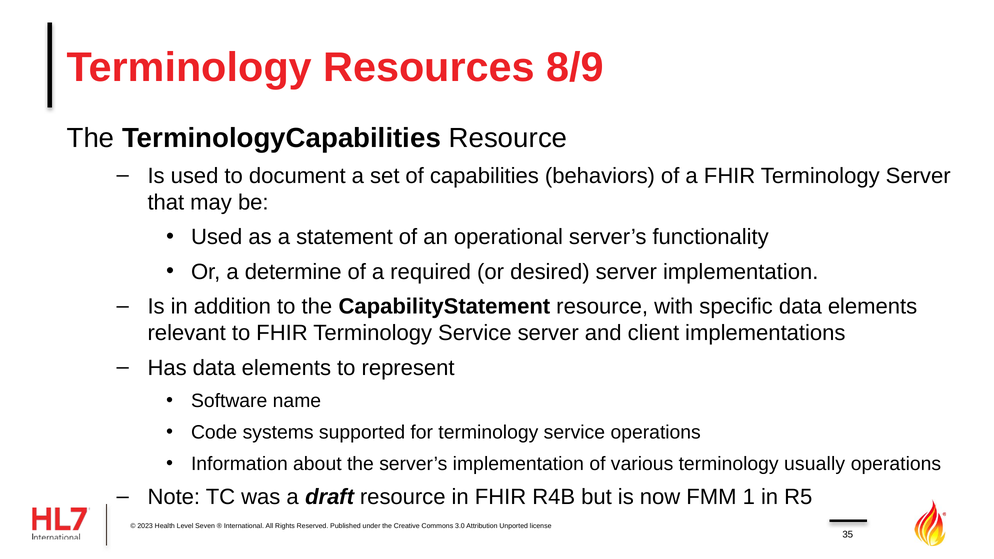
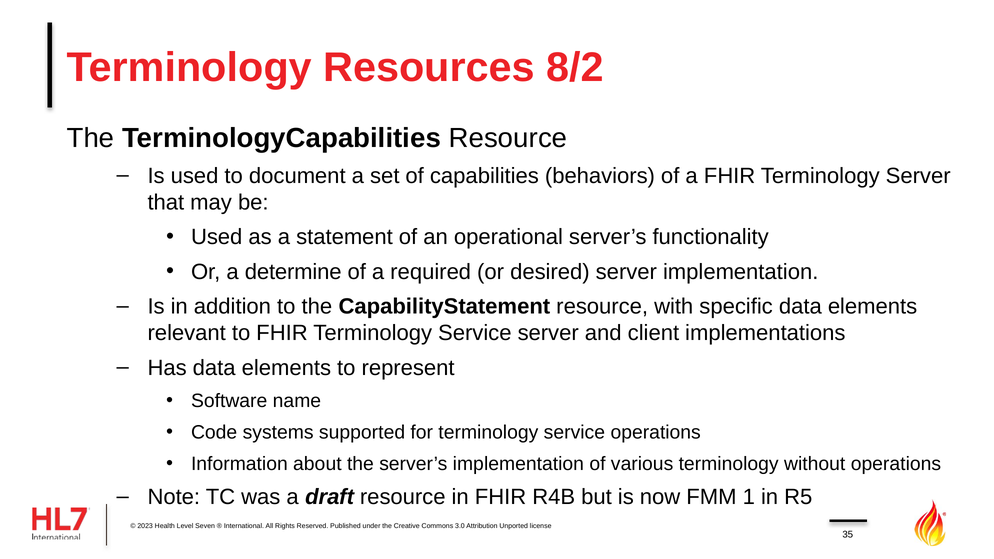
8/9: 8/9 -> 8/2
usually: usually -> without
